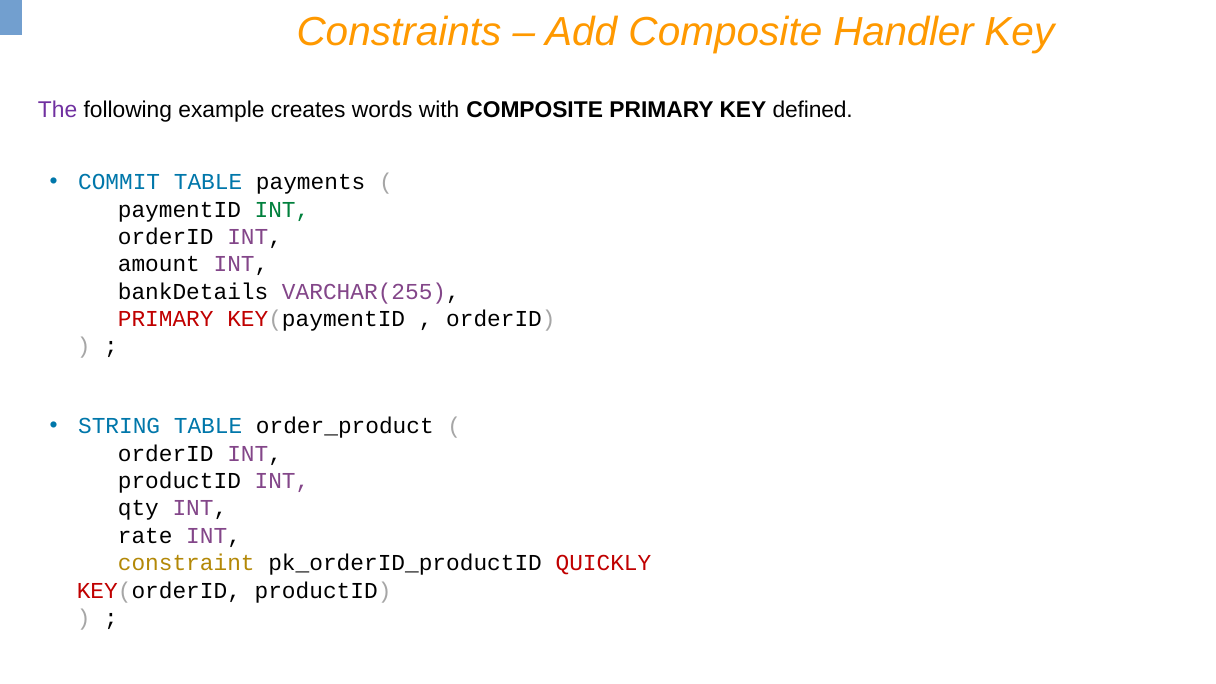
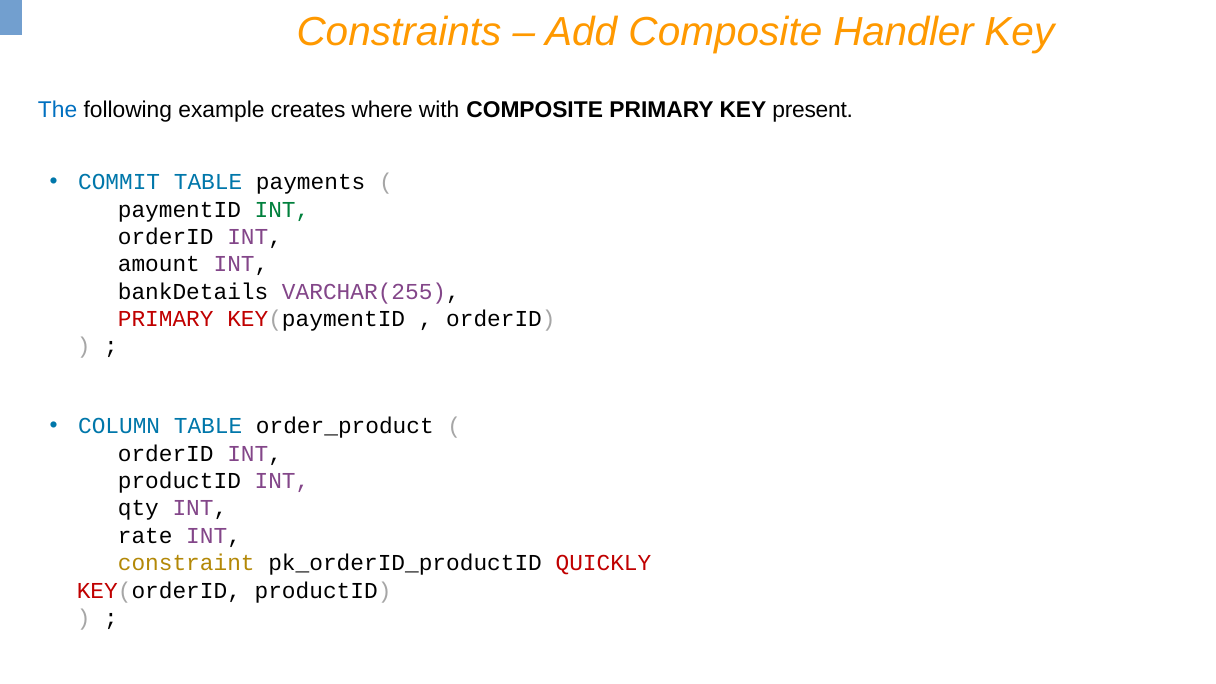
The colour: purple -> blue
words: words -> where
defined: defined -> present
STRING: STRING -> COLUMN
